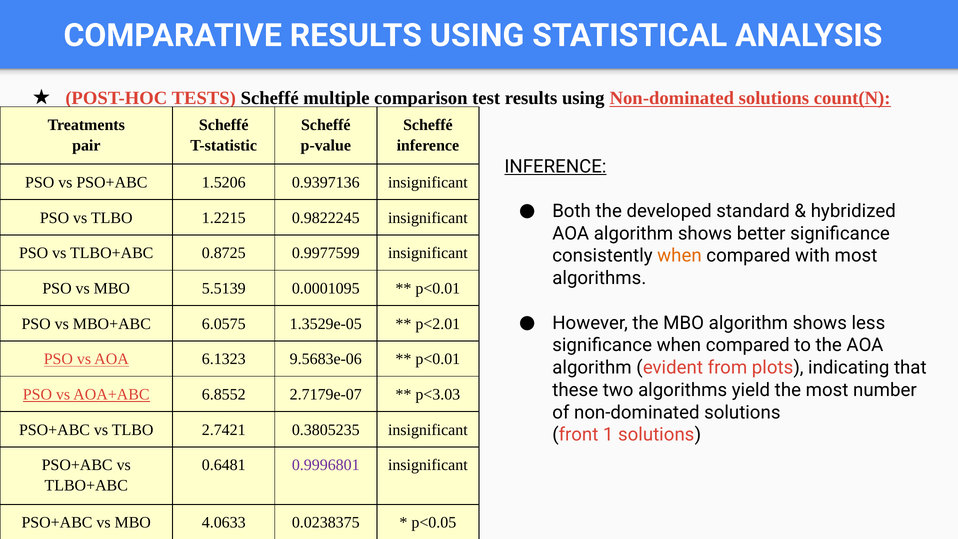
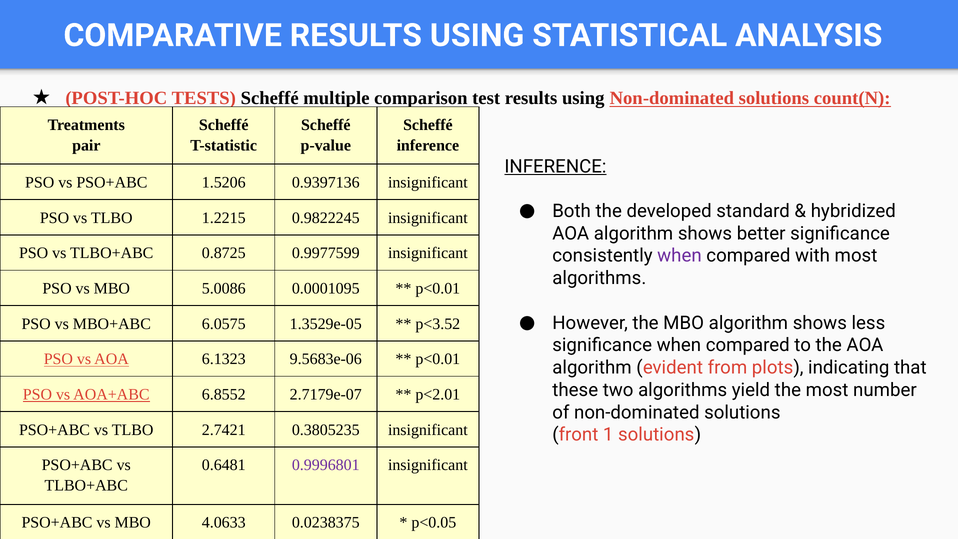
when at (679, 256) colour: orange -> purple
5.5139: 5.5139 -> 5.0086
p<2.01: p<2.01 -> p<3.52
p<3.03: p<3.03 -> p<2.01
